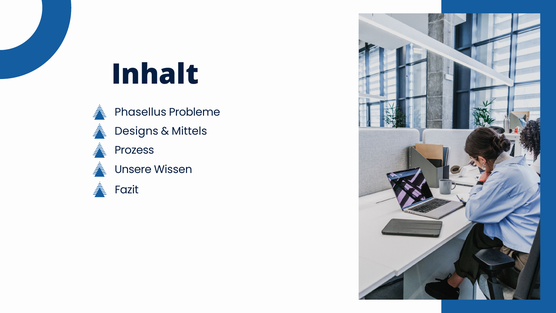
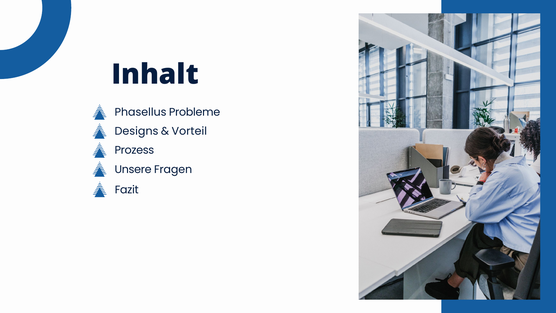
Mittels: Mittels -> Vorteil
Wissen: Wissen -> Fragen
